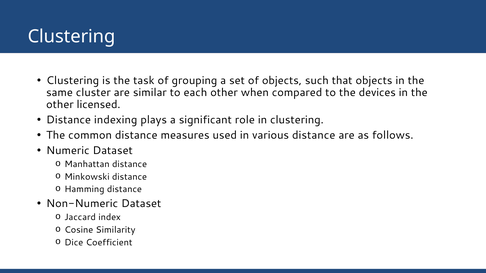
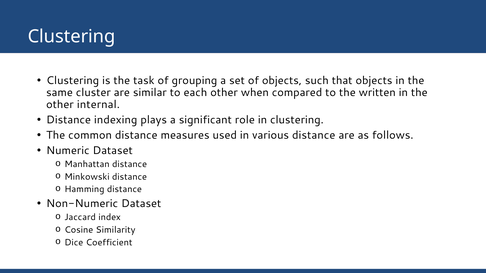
devices: devices -> written
licensed: licensed -> internal
